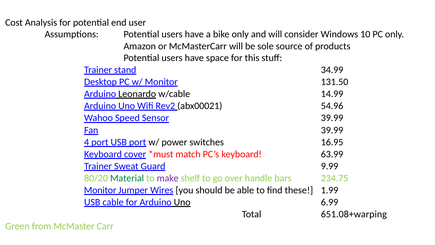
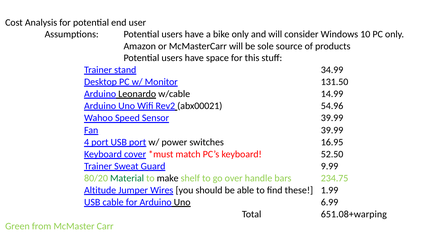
63.99: 63.99 -> 52.50
make colour: purple -> black
Monitor at (100, 190): Monitor -> Altitude
